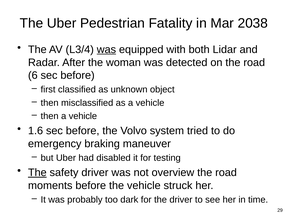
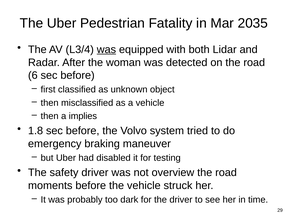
2038: 2038 -> 2035
then a vehicle: vehicle -> implies
1.6: 1.6 -> 1.8
The at (37, 173) underline: present -> none
